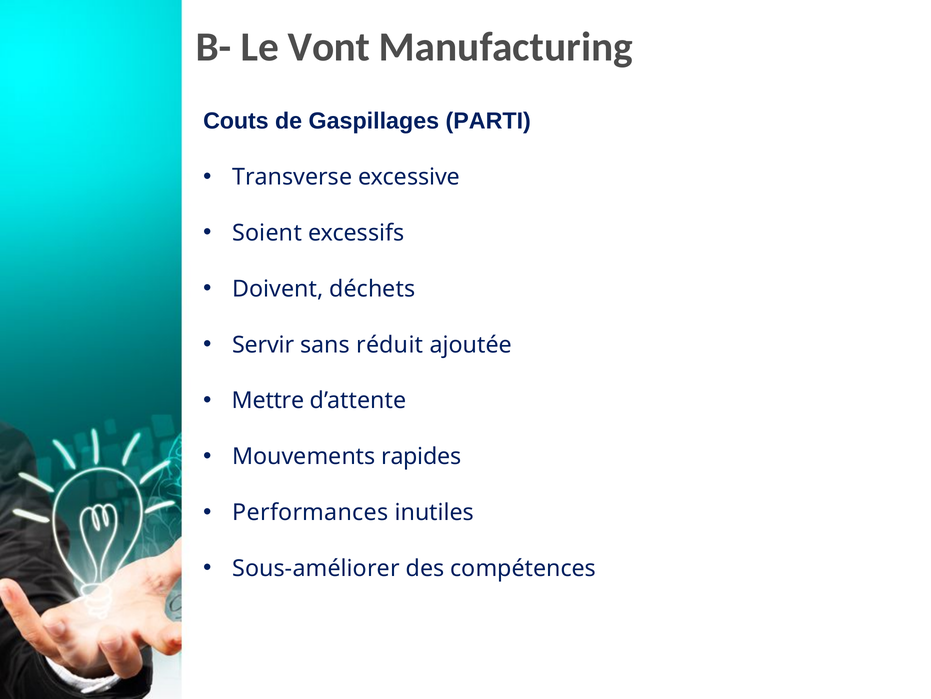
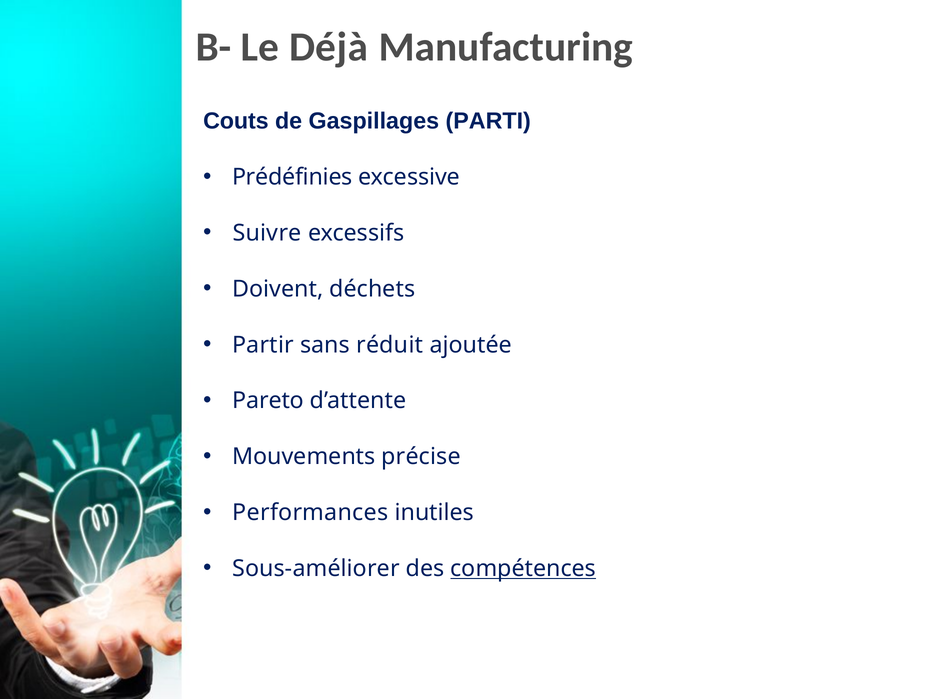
Vont: Vont -> Déjà
Transverse: Transverse -> Prédéfinies
Soient: Soient -> Suivre
Servir: Servir -> Partir
Mettre: Mettre -> Pareto
rapides: rapides -> précise
compétences underline: none -> present
